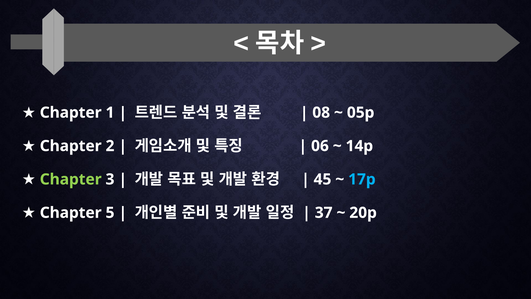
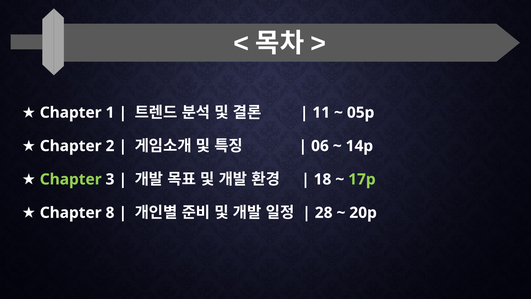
08: 08 -> 11
45: 45 -> 18
17p colour: light blue -> light green
5: 5 -> 8
37: 37 -> 28
